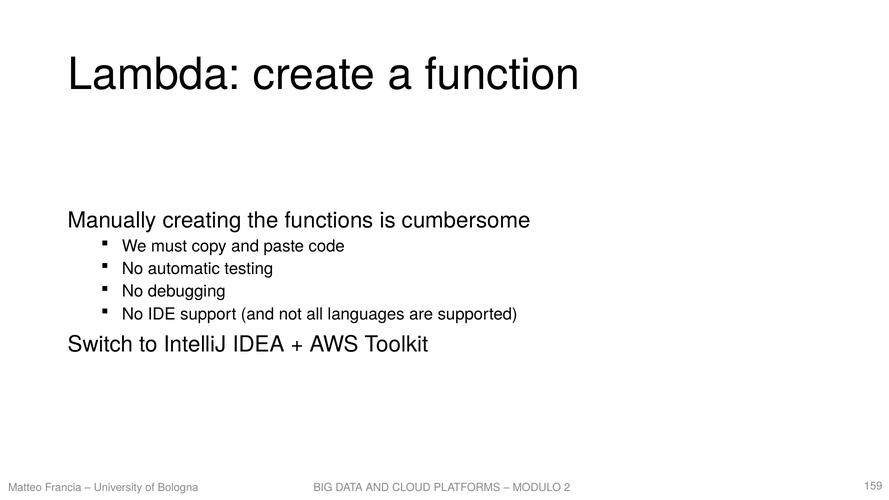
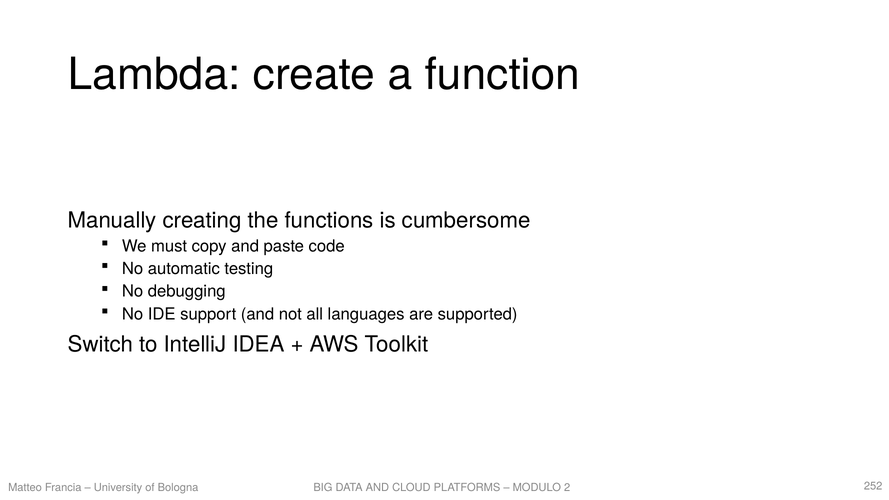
159: 159 -> 252
